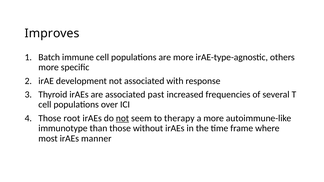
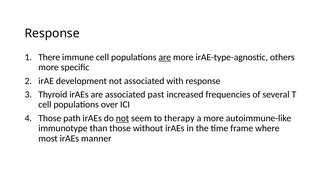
Improves at (52, 33): Improves -> Response
Batch: Batch -> There
are at (165, 57) underline: none -> present
root: root -> path
